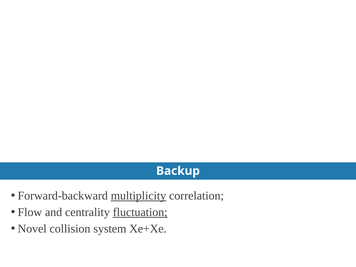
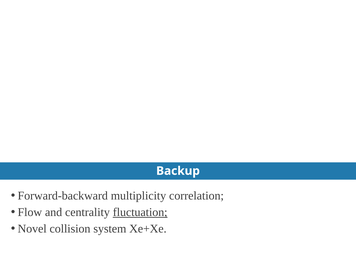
multiplicity underline: present -> none
